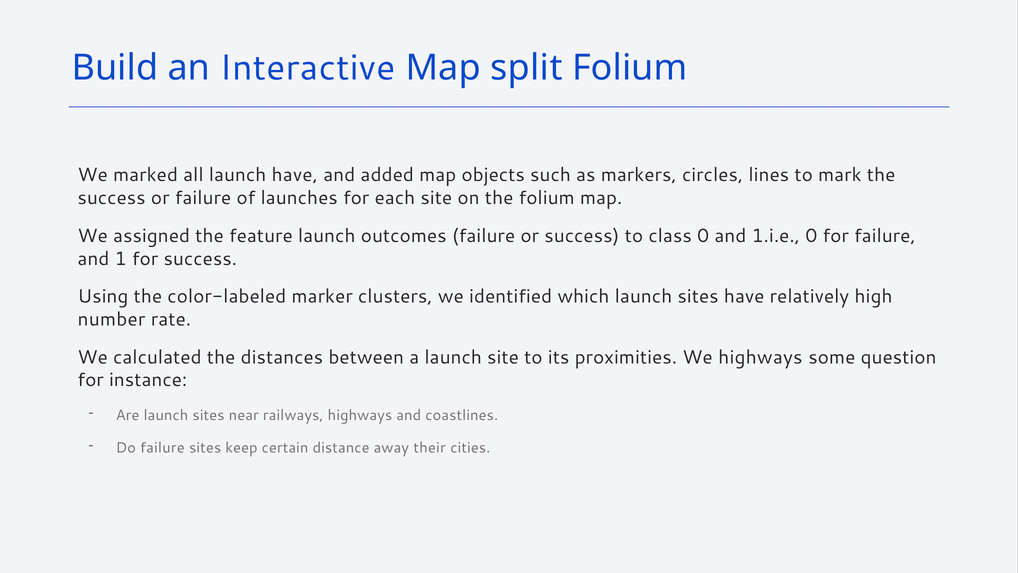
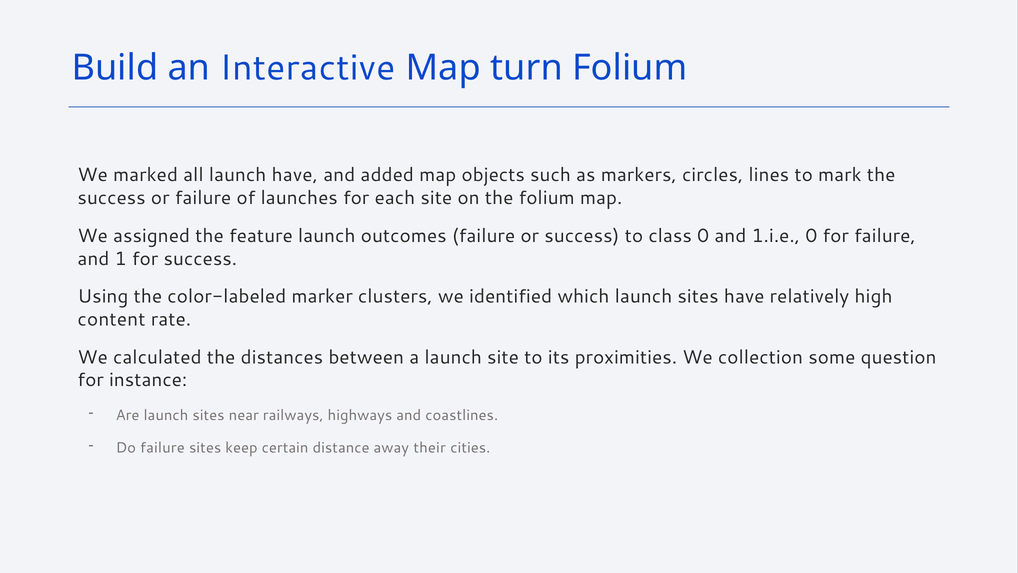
split: split -> turn
number: number -> content
We highways: highways -> collection
